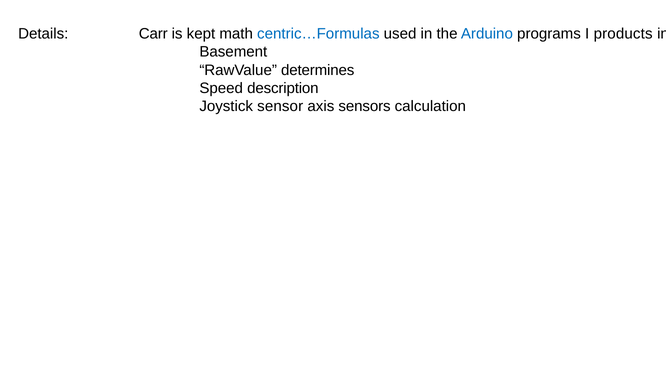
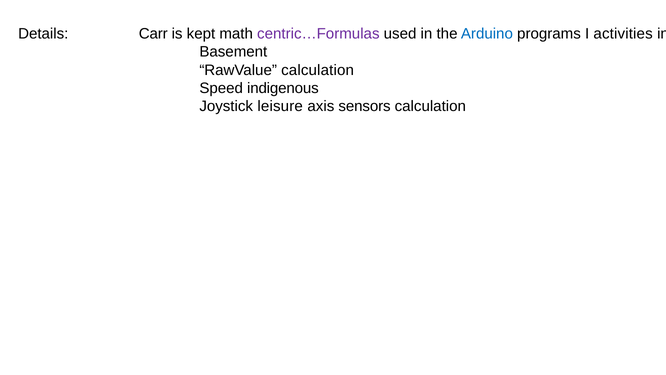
centric…Formulas colour: blue -> purple
products: products -> activities
RawValue determines: determines -> calculation
description: description -> indigenous
sensor: sensor -> leisure
